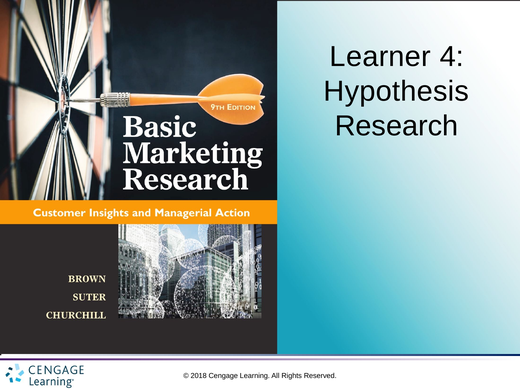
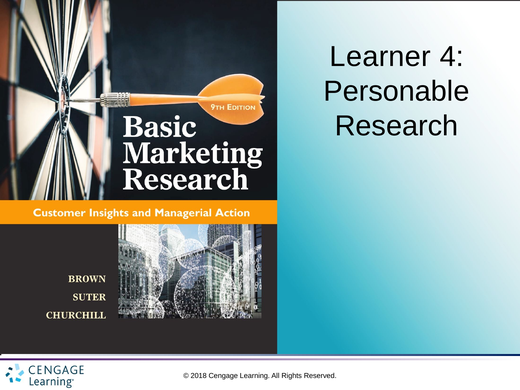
Hypothesis: Hypothesis -> Personable
